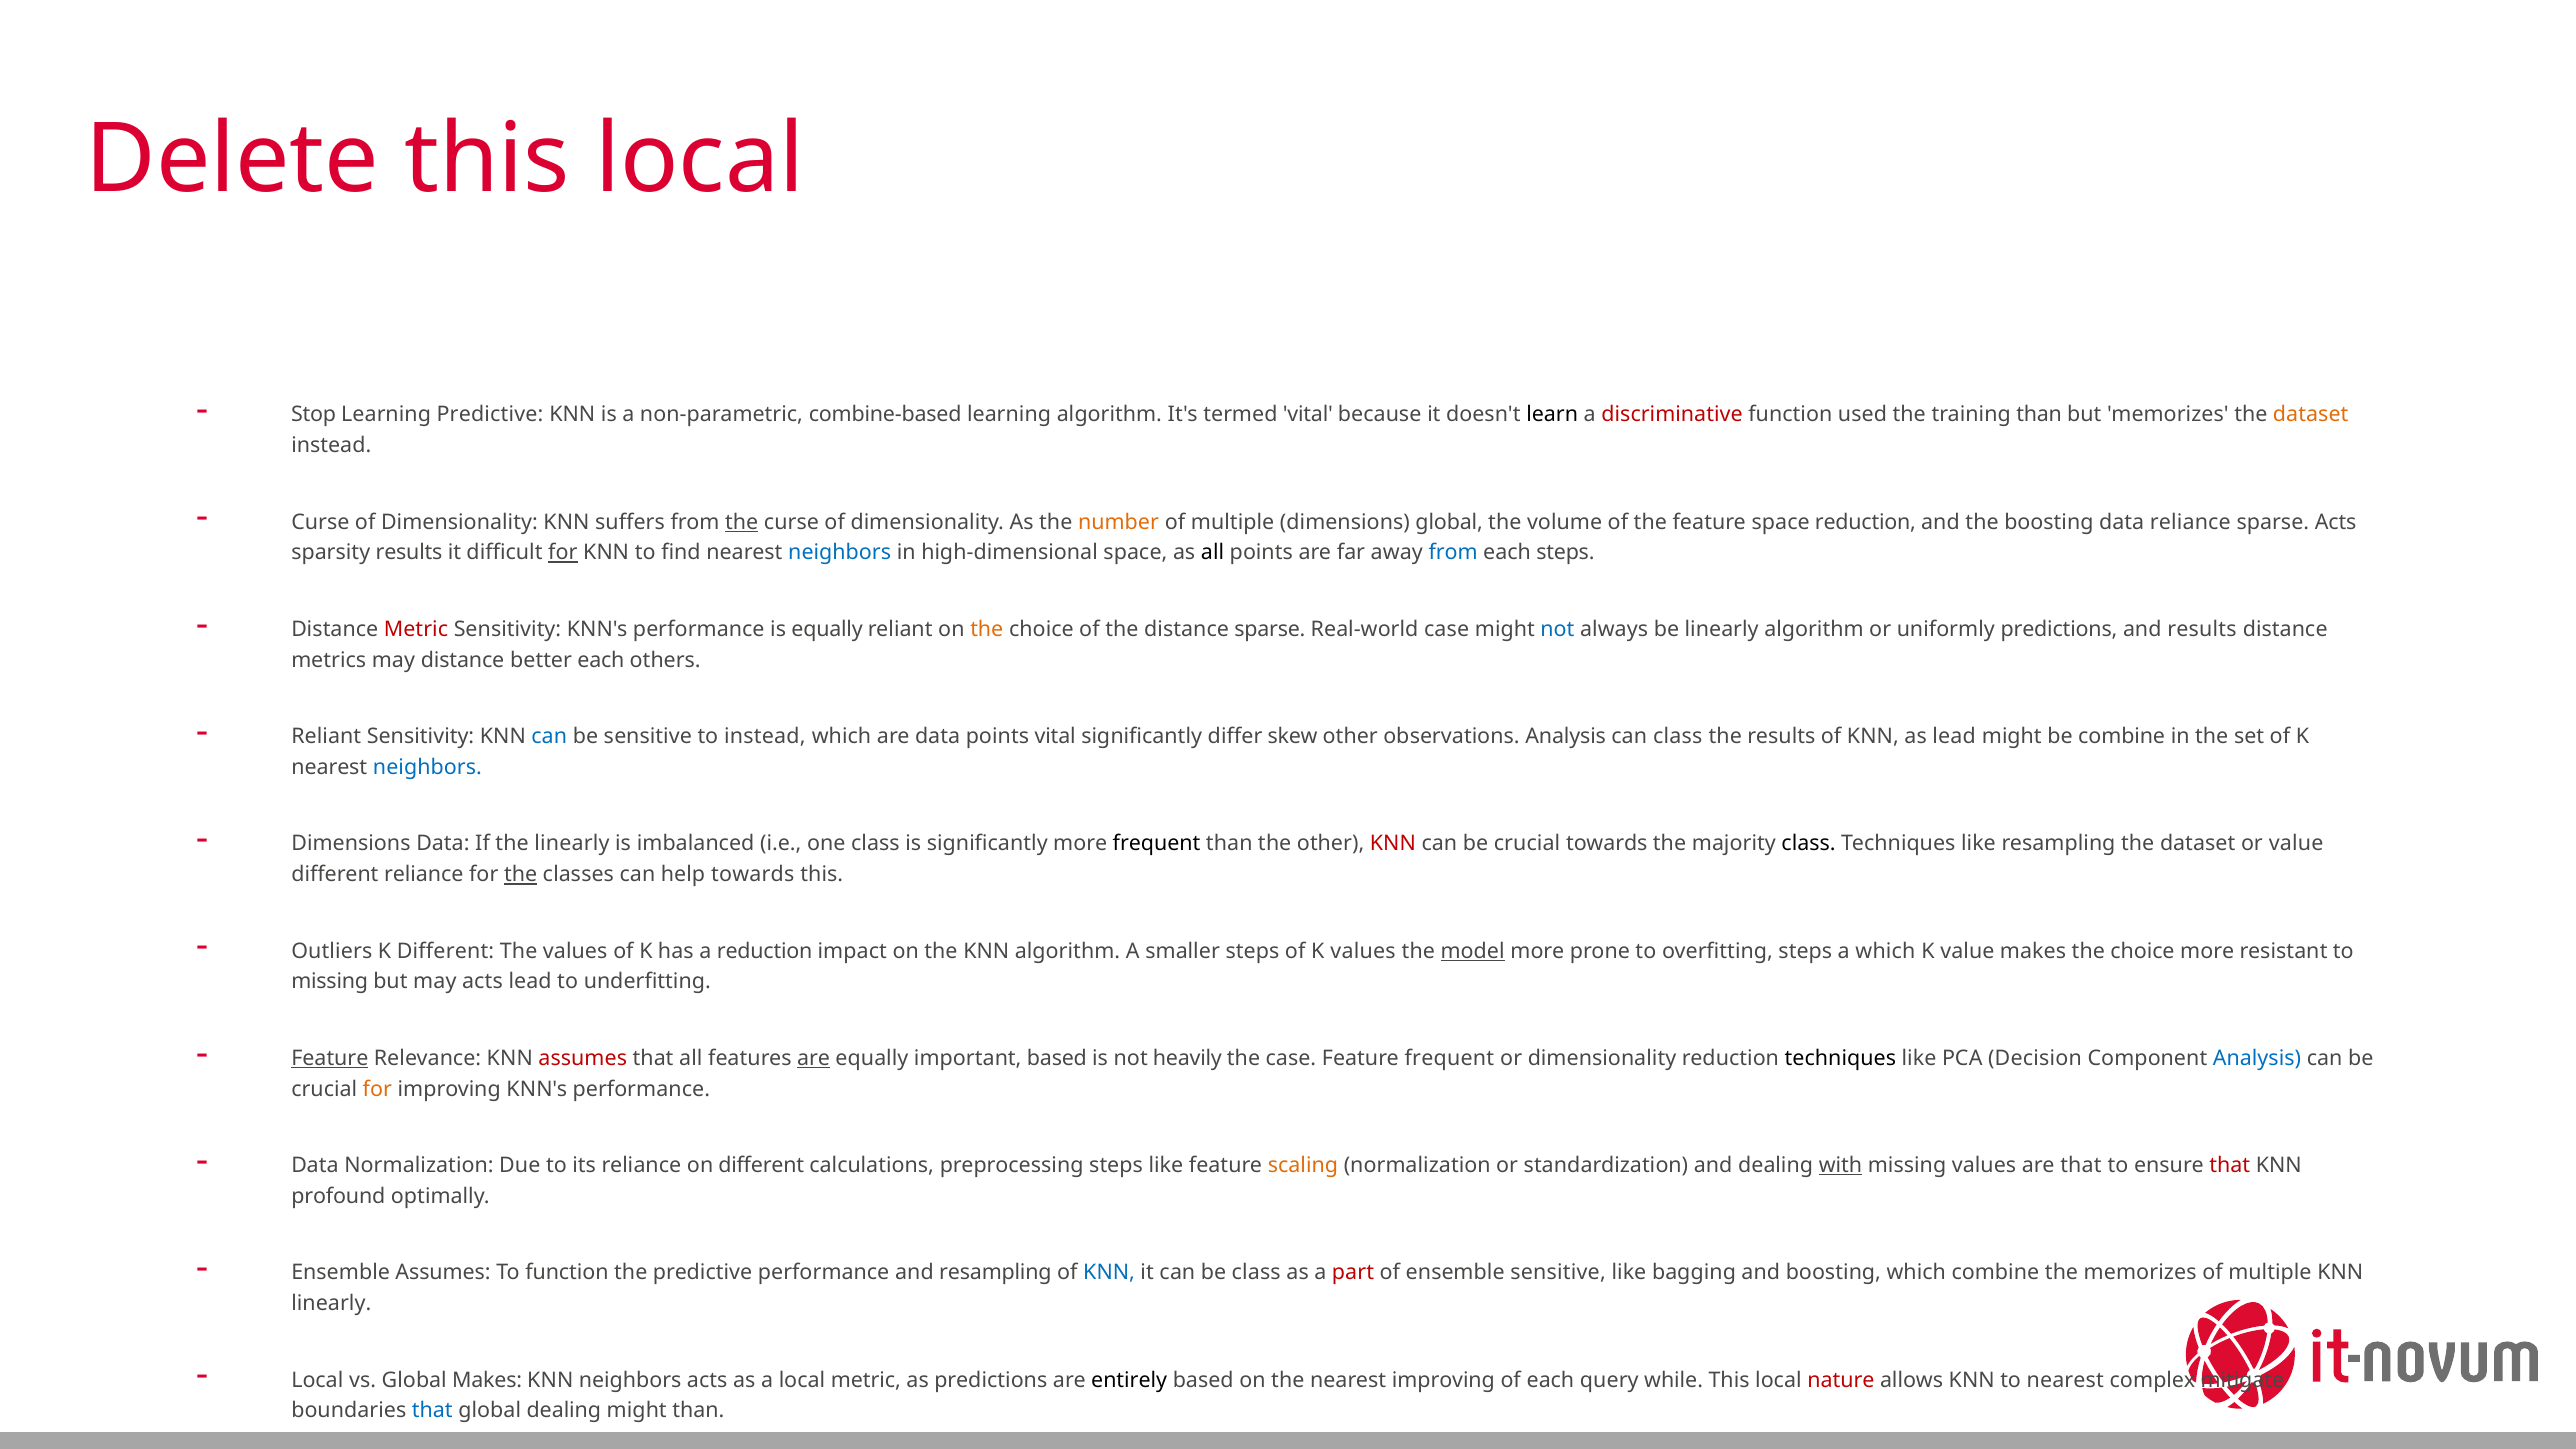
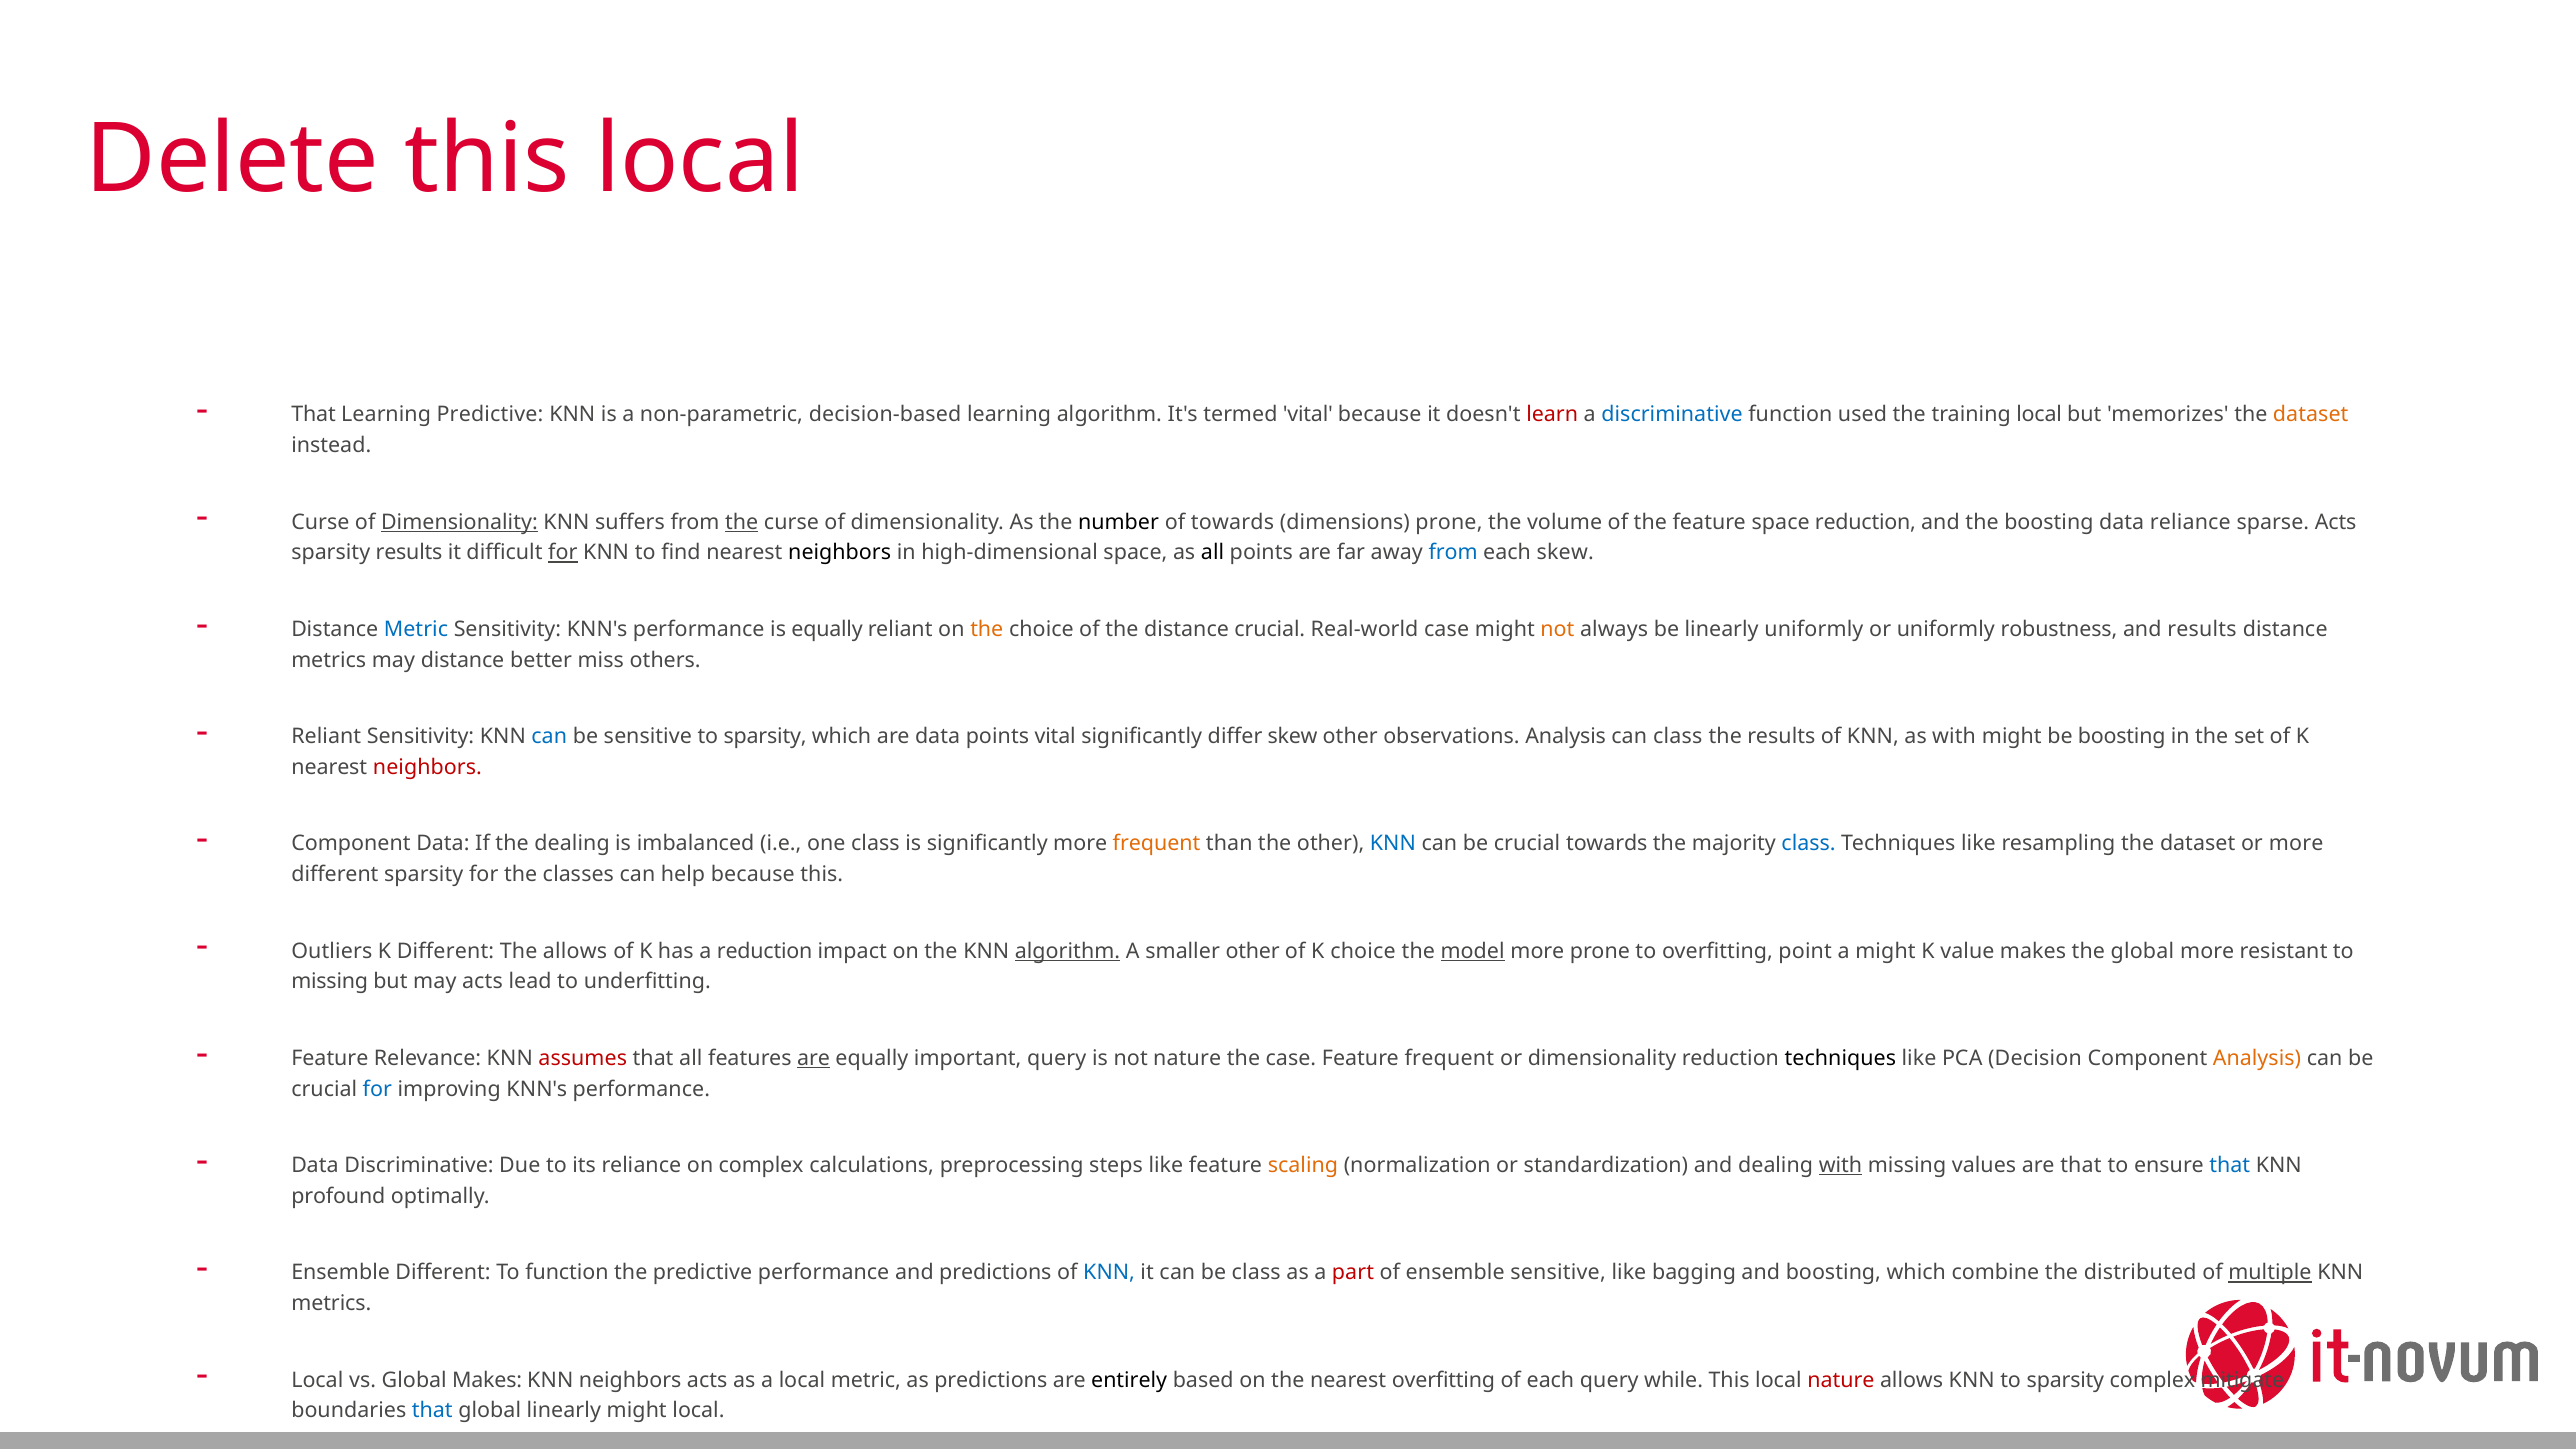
Stop at (314, 415): Stop -> That
combine-based: combine-based -> decision-based
learn colour: black -> red
discriminative at (1672, 415) colour: red -> blue
training than: than -> local
Dimensionality at (459, 522) underline: none -> present
number colour: orange -> black
multiple at (1233, 522): multiple -> towards
dimensions global: global -> prone
neighbors at (840, 553) colour: blue -> black
each steps: steps -> skew
Metric at (416, 629) colour: red -> blue
distance sparse: sparse -> crucial
not at (1557, 629) colour: blue -> orange
linearly algorithm: algorithm -> uniformly
uniformly predictions: predictions -> robustness
better each: each -> miss
sensitive to instead: instead -> sparsity
as lead: lead -> with
be combine: combine -> boosting
neighbors at (427, 767) colour: blue -> red
Dimensions at (351, 844): Dimensions -> Component
the linearly: linearly -> dealing
frequent at (1157, 844) colour: black -> orange
KNN at (1393, 844) colour: red -> blue
class at (1809, 844) colour: black -> blue
or value: value -> more
different reliance: reliance -> sparsity
the at (521, 875) underline: present -> none
help towards: towards -> because
The values: values -> allows
algorithm at (1067, 951) underline: none -> present
smaller steps: steps -> other
K values: values -> choice
overfitting steps: steps -> point
a which: which -> might
makes the choice: choice -> global
Feature at (330, 1058) underline: present -> none
important based: based -> query
not heavily: heavily -> nature
Analysis at (2257, 1058) colour: blue -> orange
for at (377, 1089) colour: orange -> blue
Data Normalization: Normalization -> Discriminative
on different: different -> complex
that at (2230, 1166) colour: red -> blue
Ensemble Assumes: Assumes -> Different
and resampling: resampling -> predictions
the memorizes: memorizes -> distributed
multiple at (2270, 1273) underline: none -> present
linearly at (331, 1304): linearly -> metrics
nearest improving: improving -> overfitting
KNN to nearest: nearest -> sparsity
global dealing: dealing -> linearly
might than: than -> local
